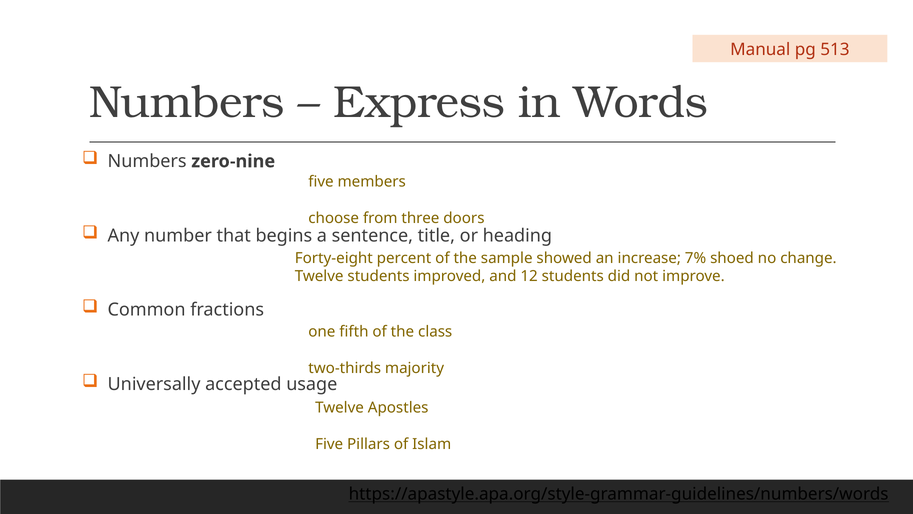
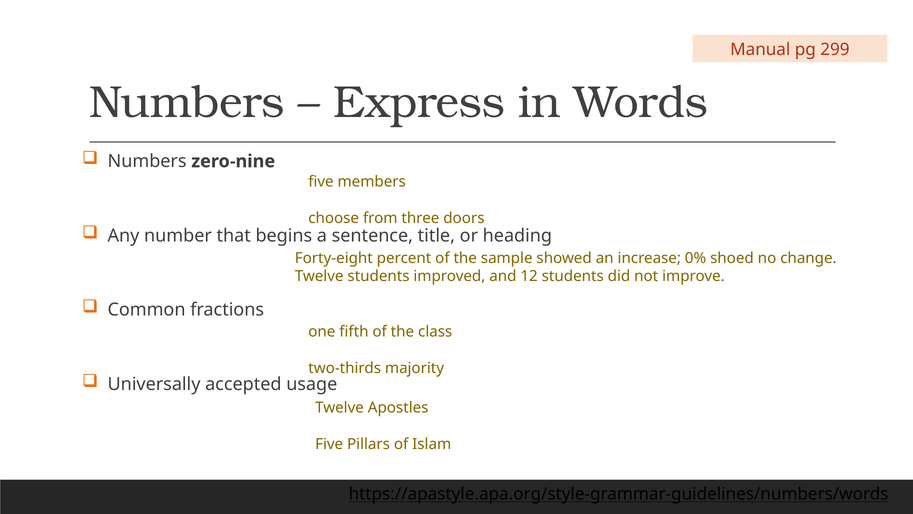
513: 513 -> 299
7%: 7% -> 0%
